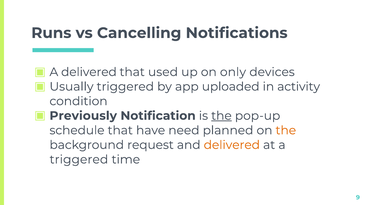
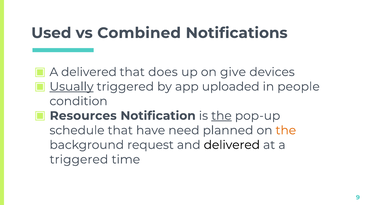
Runs: Runs -> Used
Cancelling: Cancelling -> Combined
used: used -> does
only: only -> give
Usually underline: none -> present
activity: activity -> people
Previously: Previously -> Resources
delivered at (232, 145) colour: orange -> black
